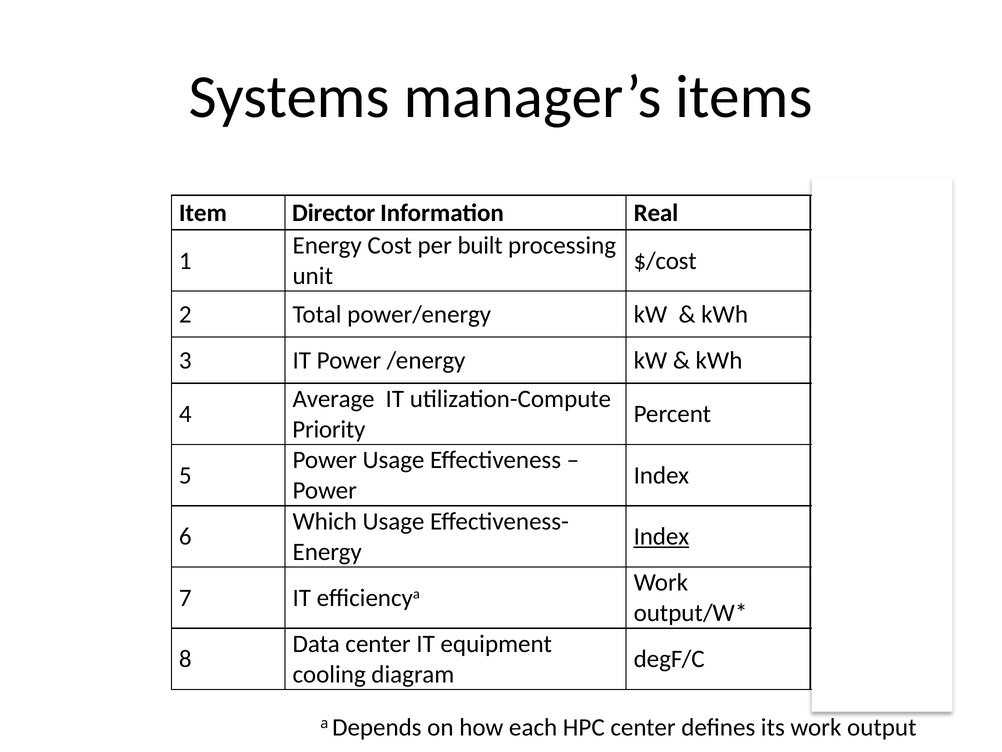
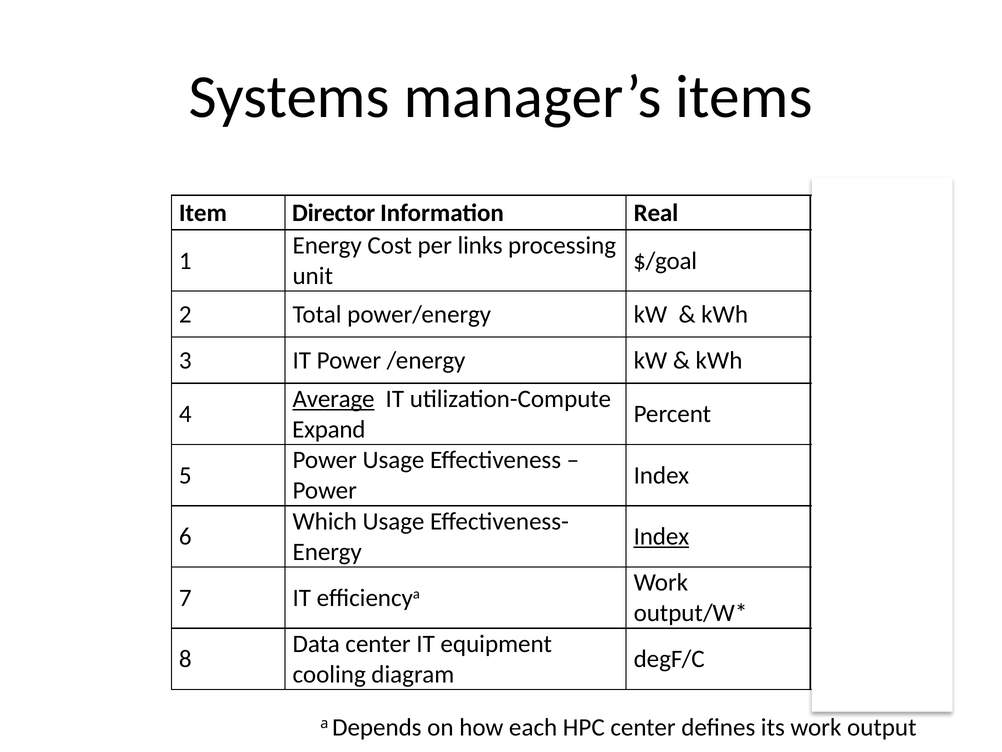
built: built -> links
$/cost: $/cost -> $/goal
Average underline: none -> present
Priority at (329, 429): Priority -> Expand
